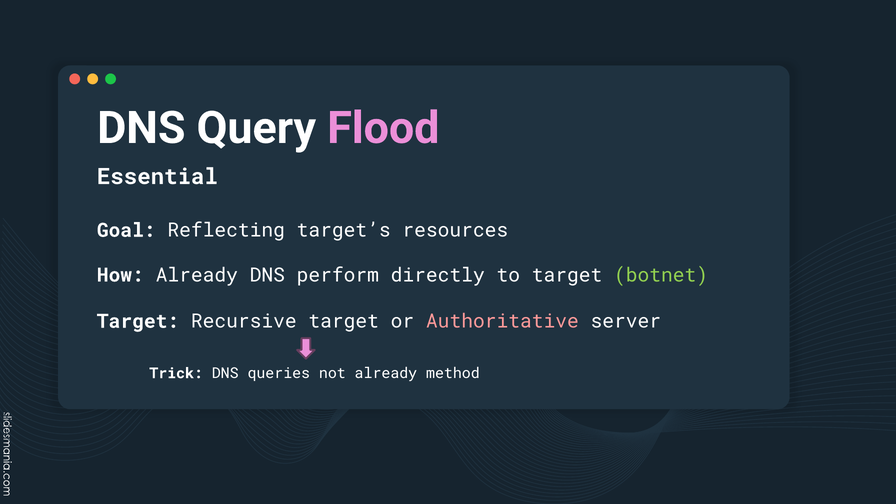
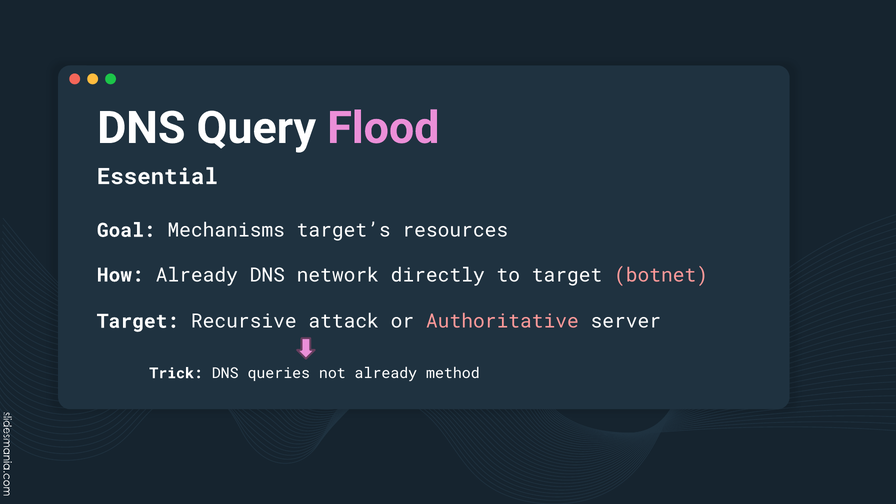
Reflecting: Reflecting -> Mechanisms
perform: perform -> network
botnet colour: light green -> pink
Recursive target: target -> attack
